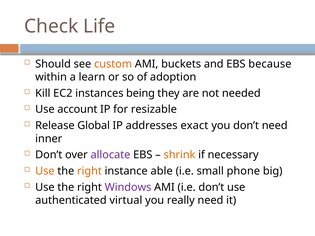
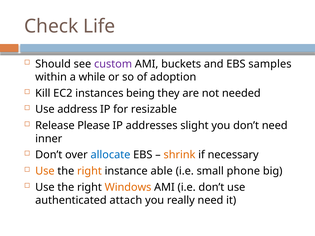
custom colour: orange -> purple
because: because -> samples
learn: learn -> while
account: account -> address
Global: Global -> Please
exact: exact -> slight
allocate colour: purple -> blue
Windows colour: purple -> orange
virtual: virtual -> attach
